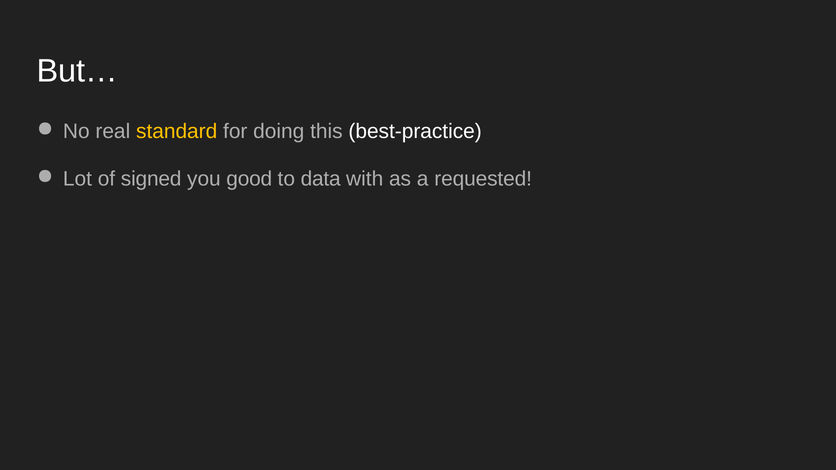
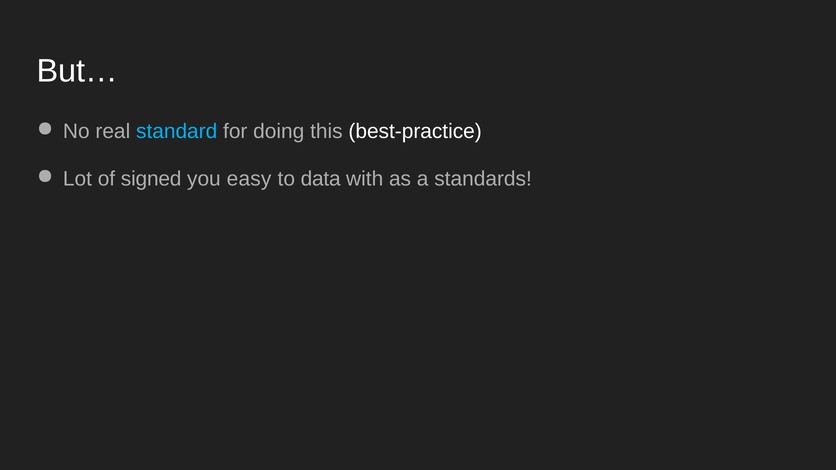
standard colour: yellow -> light blue
good: good -> easy
requested: requested -> standards
